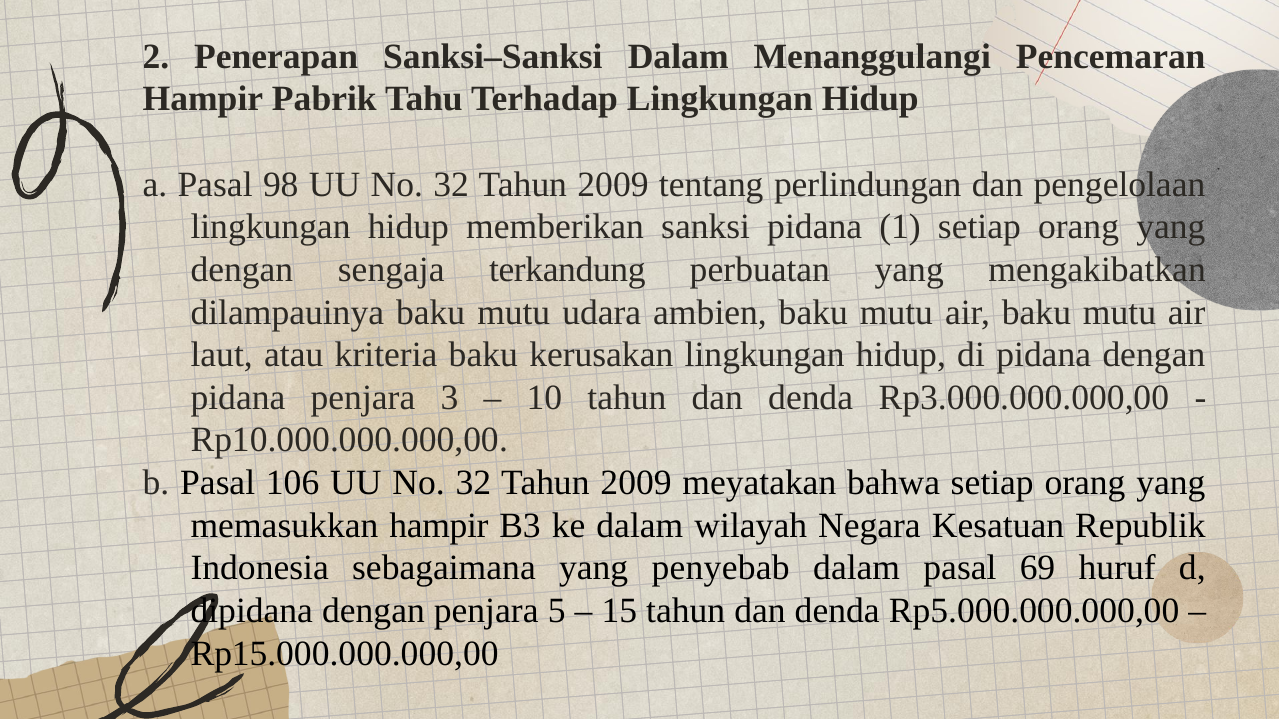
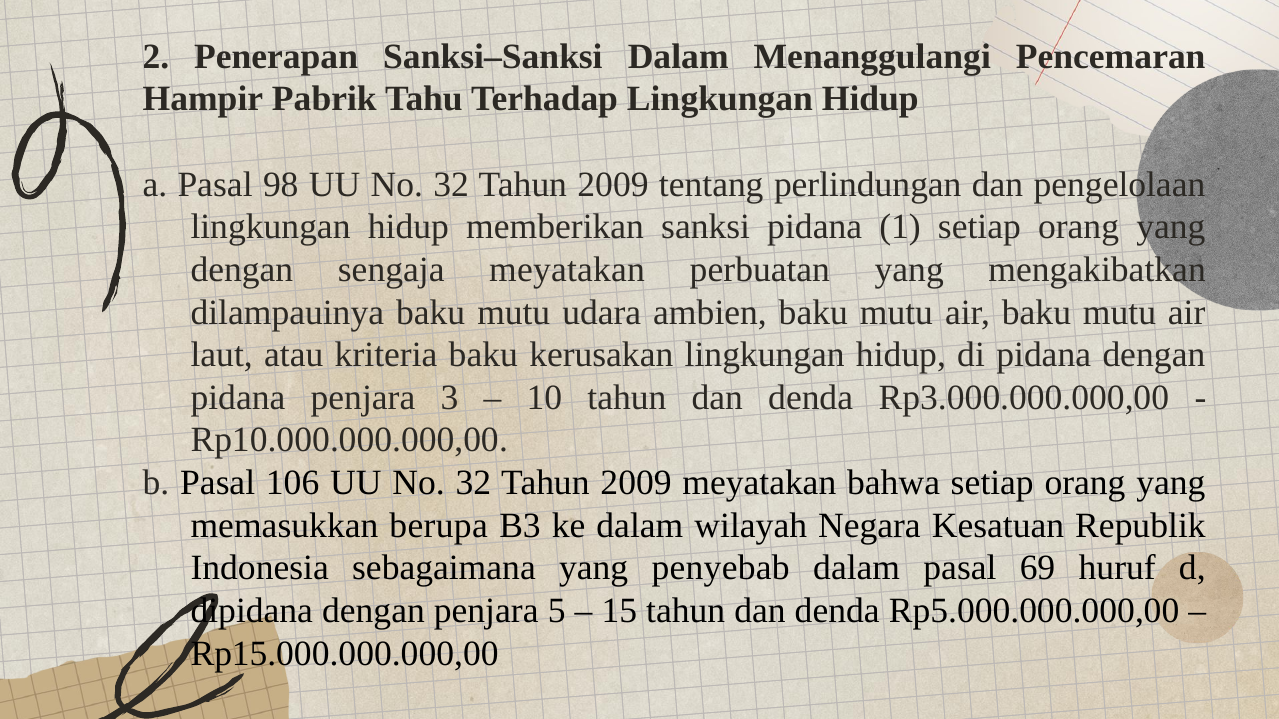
sengaja terkandung: terkandung -> meyatakan
memasukkan hampir: hampir -> berupa
